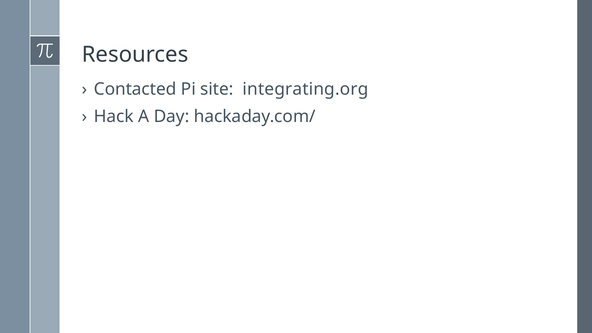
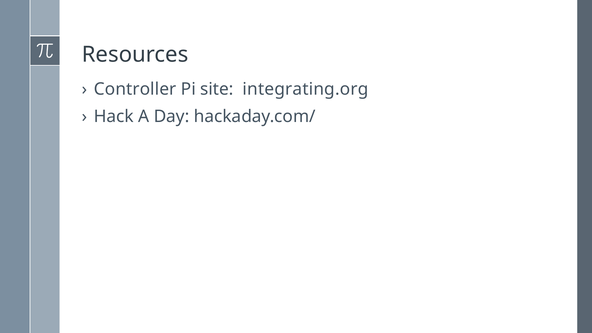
Contacted: Contacted -> Controller
